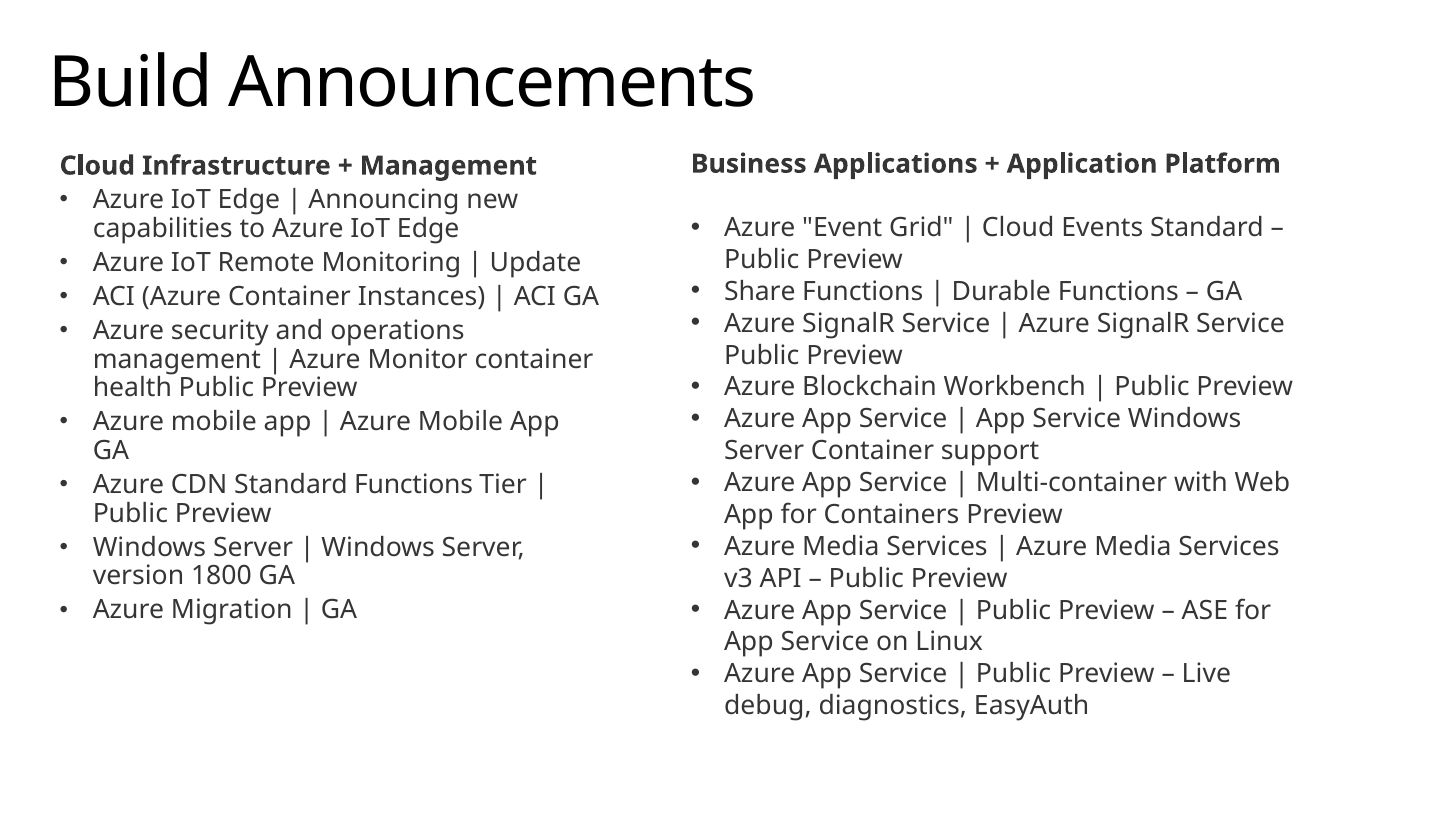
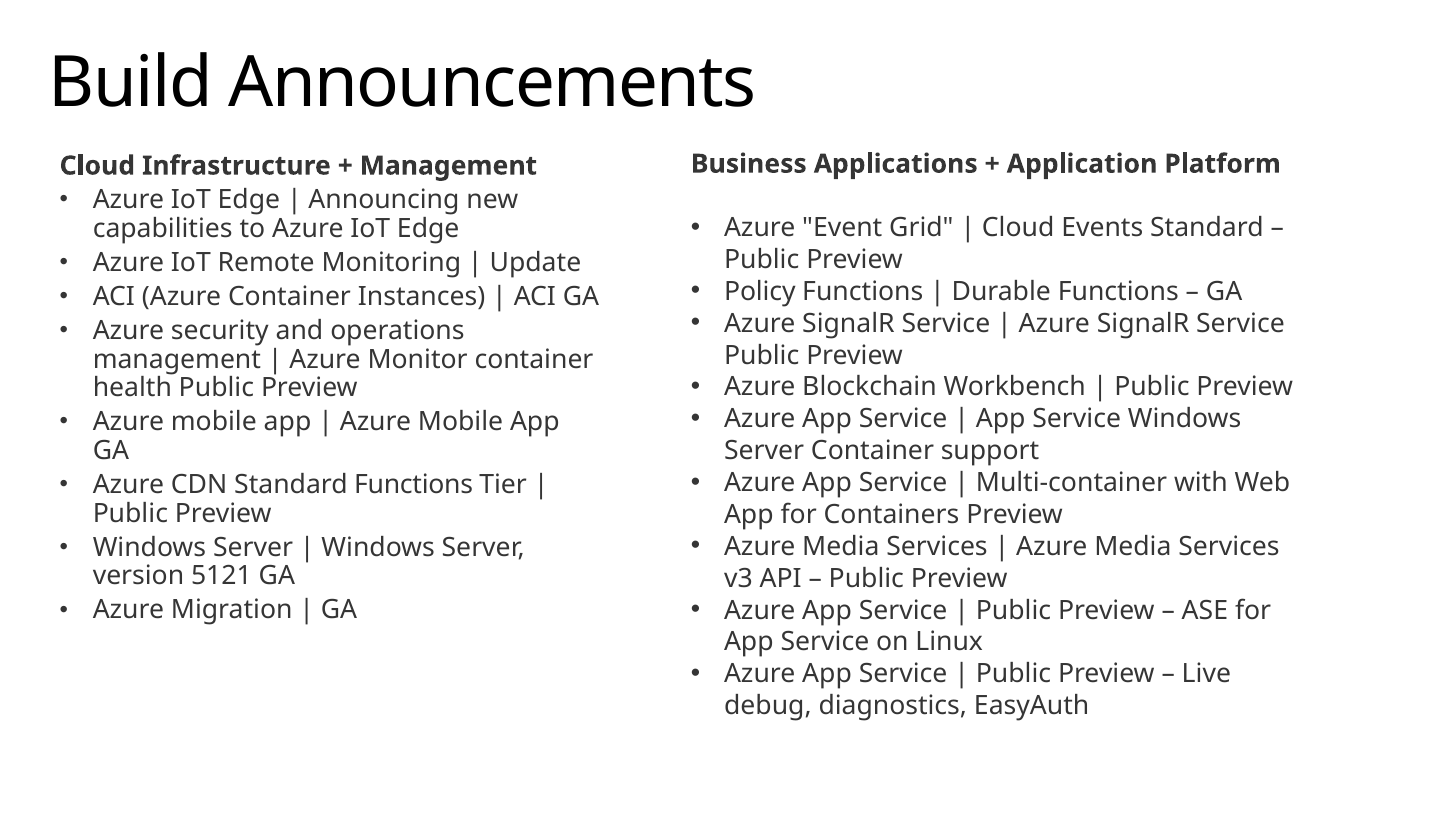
Share: Share -> Policy
1800: 1800 -> 5121
